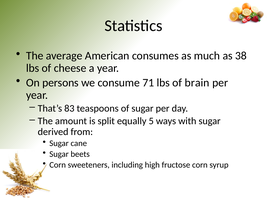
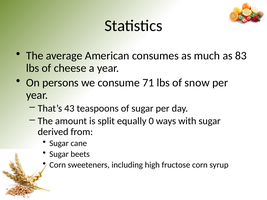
38: 38 -> 83
brain: brain -> snow
83: 83 -> 43
5: 5 -> 0
